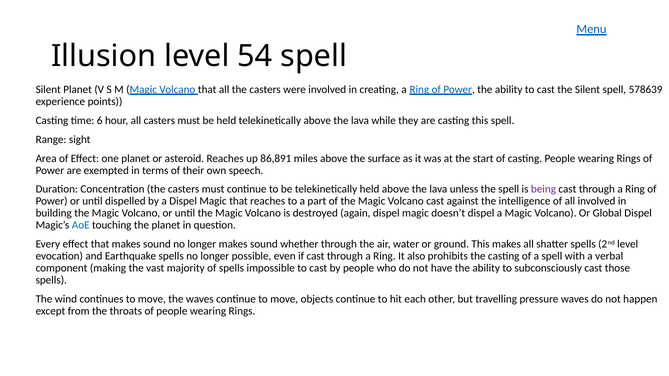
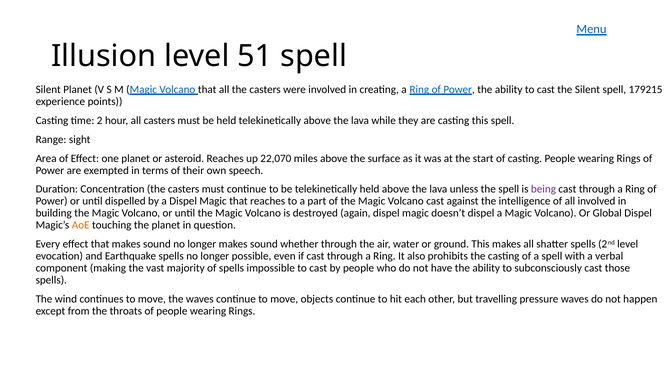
54: 54 -> 51
578639: 578639 -> 179215
6: 6 -> 2
86,891: 86,891 -> 22,070
AoE colour: blue -> orange
